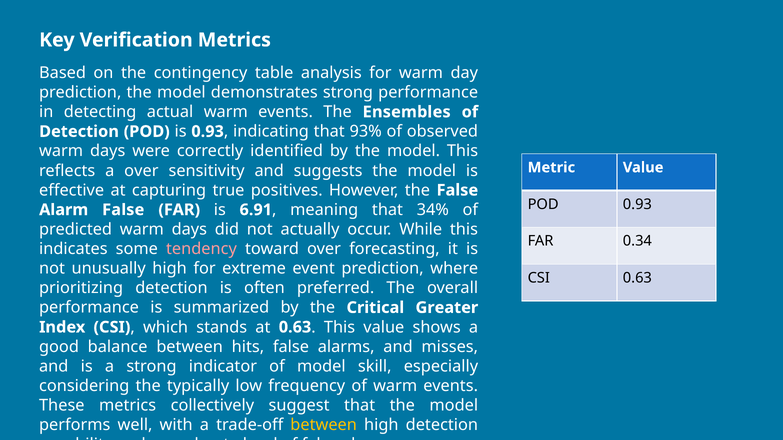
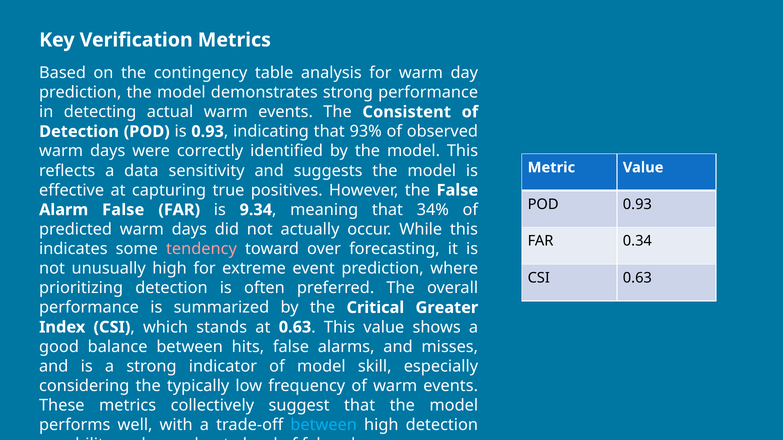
Ensembles: Ensembles -> Consistent
a over: over -> data
6.91: 6.91 -> 9.34
between at (324, 425) colour: yellow -> light blue
